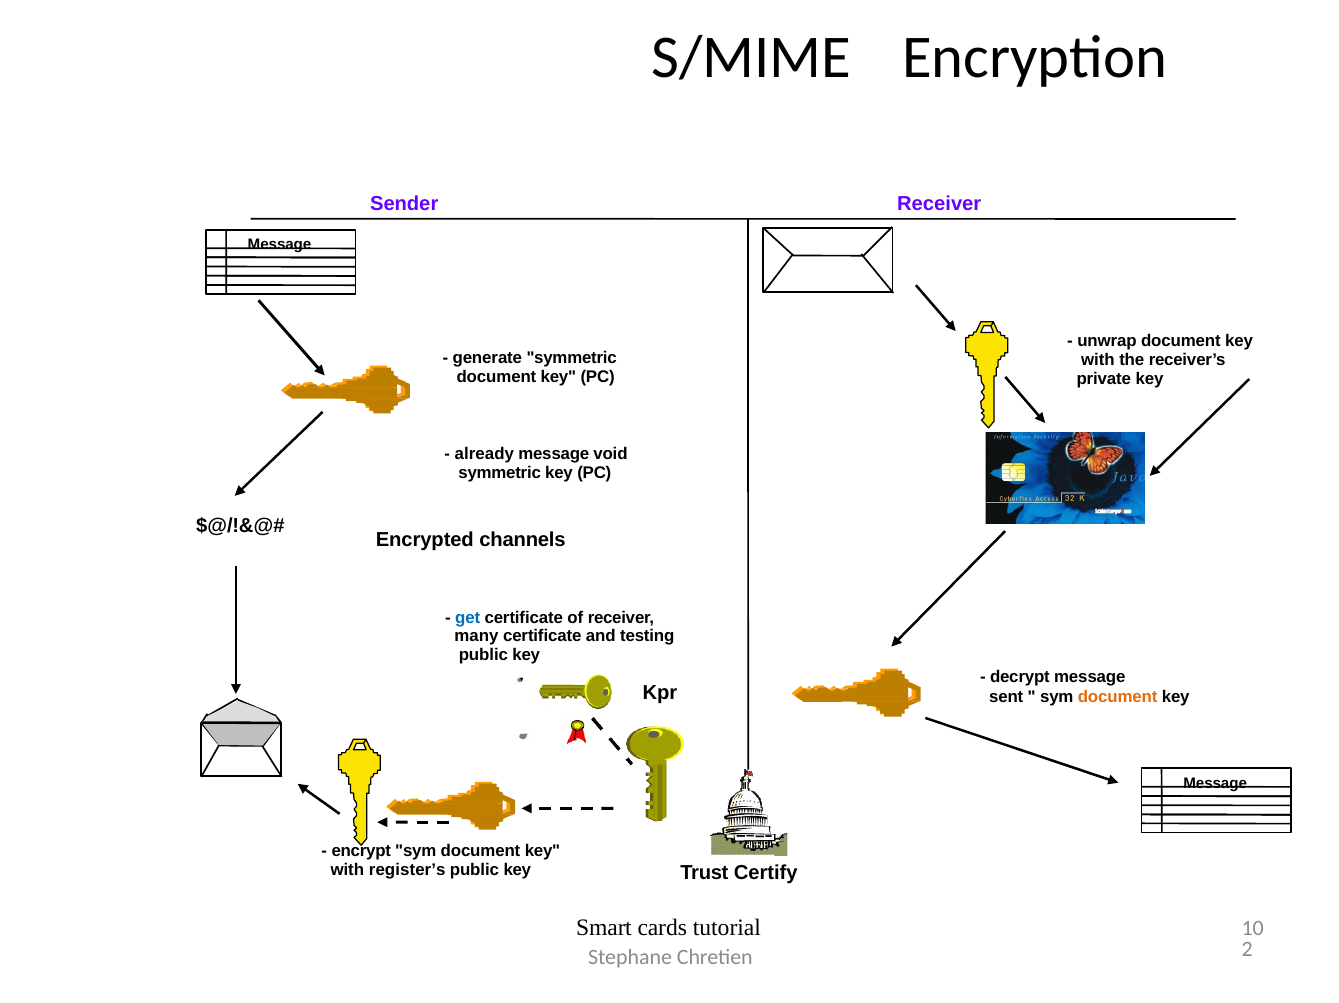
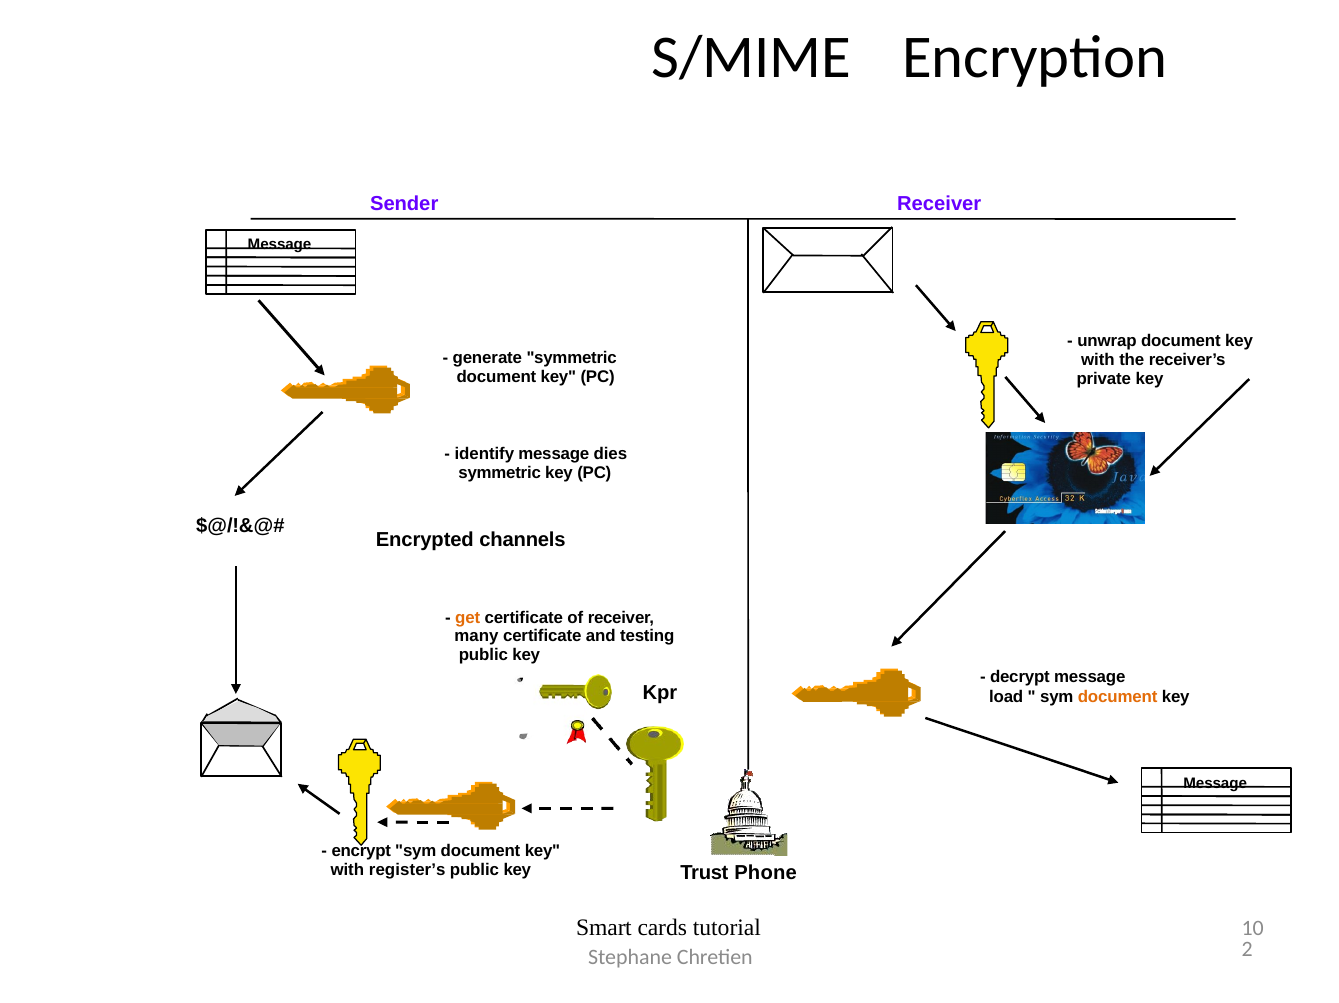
already: already -> identify
void: void -> dies
get colour: blue -> orange
sent: sent -> load
Certify: Certify -> Phone
